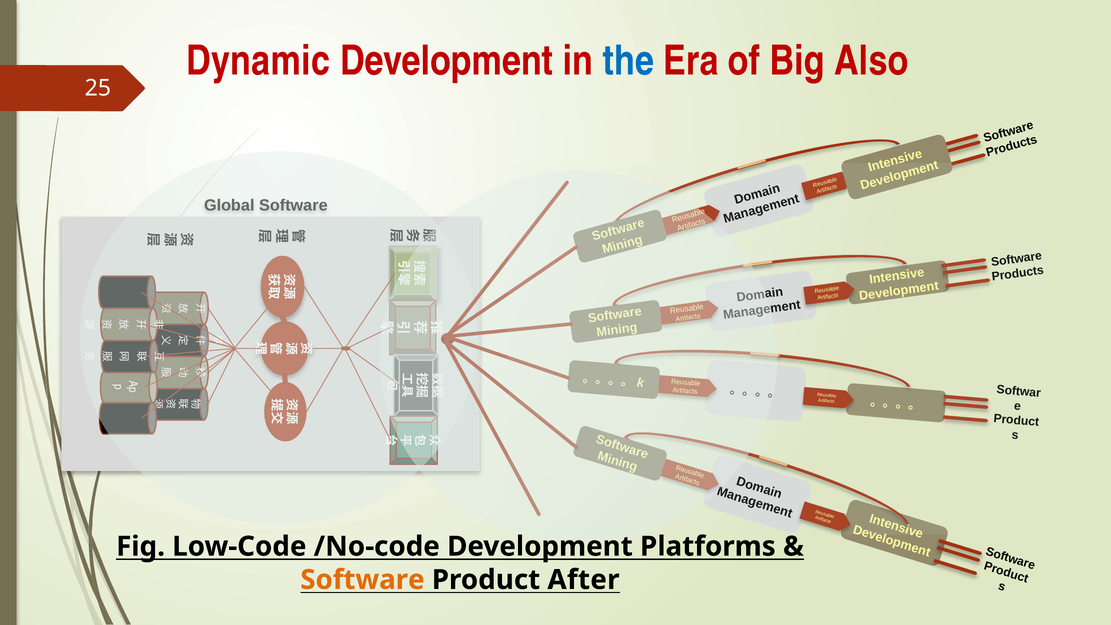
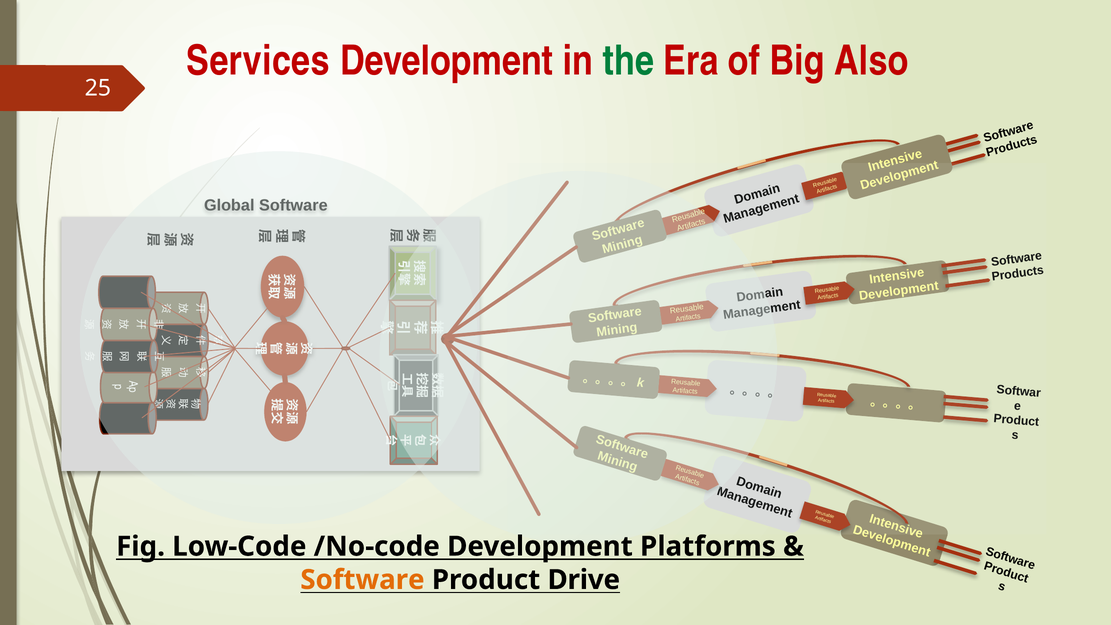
Dynamic: Dynamic -> Services
the colour: blue -> green
After: After -> Drive
